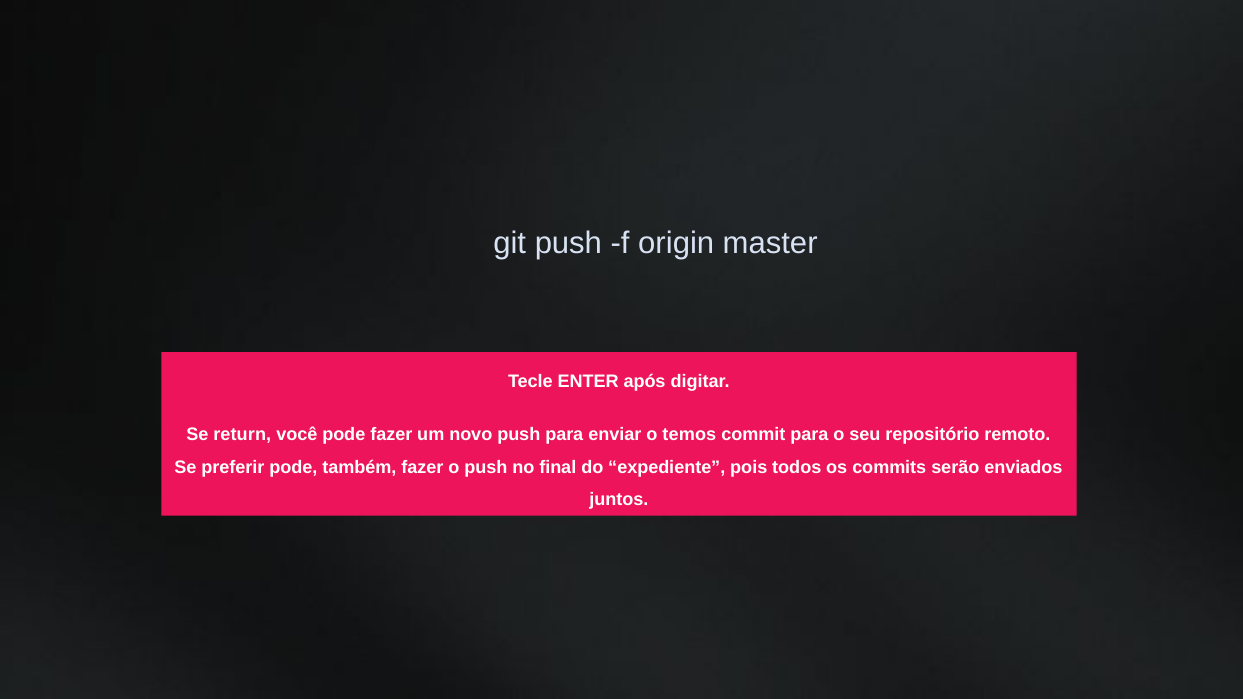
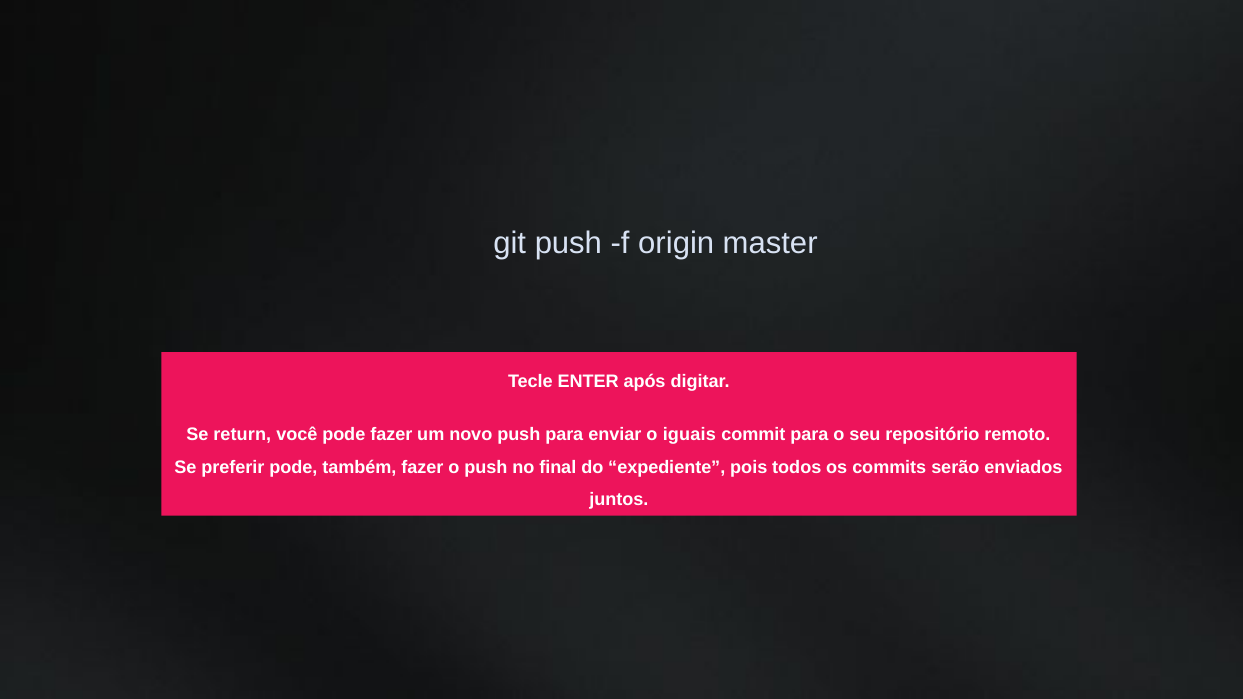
temos: temos -> iguais
